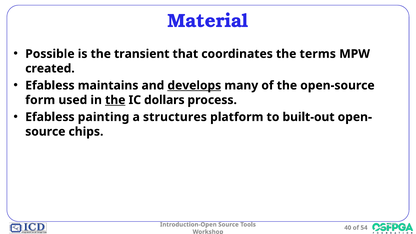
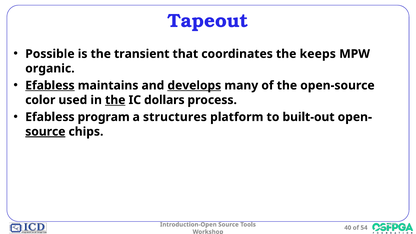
Material: Material -> Tapeout
terms: terms -> keeps
created: created -> organic
Efabless at (50, 85) underline: none -> present
form: form -> color
painting: painting -> program
source at (45, 132) underline: none -> present
